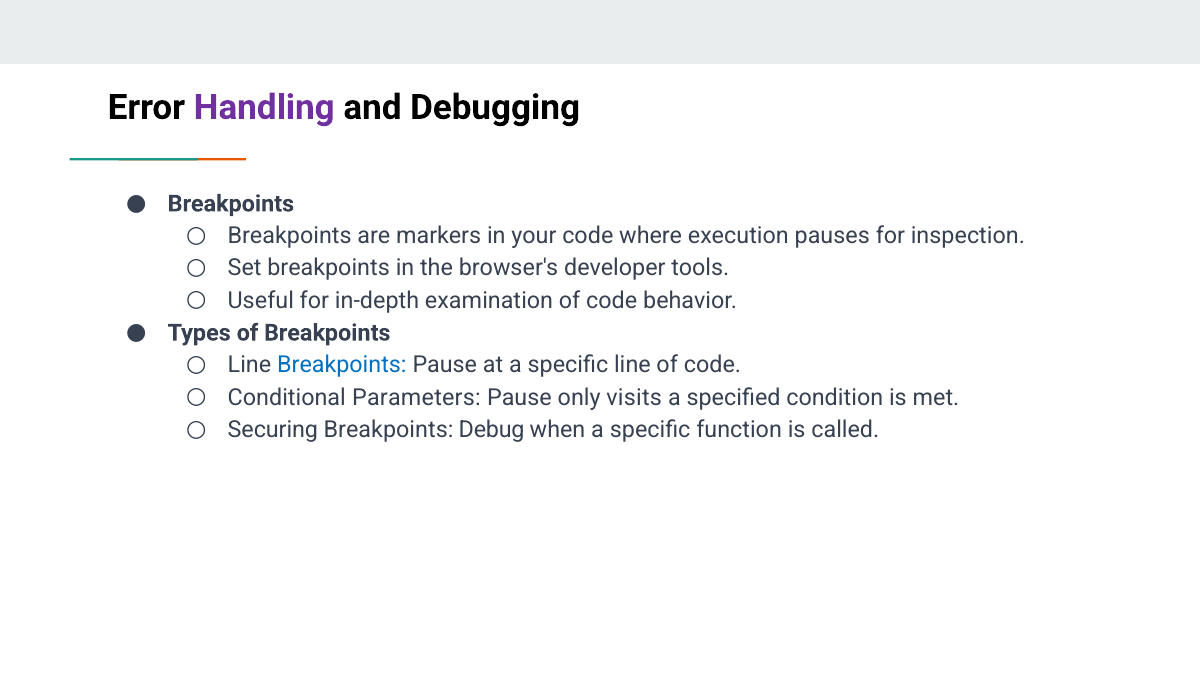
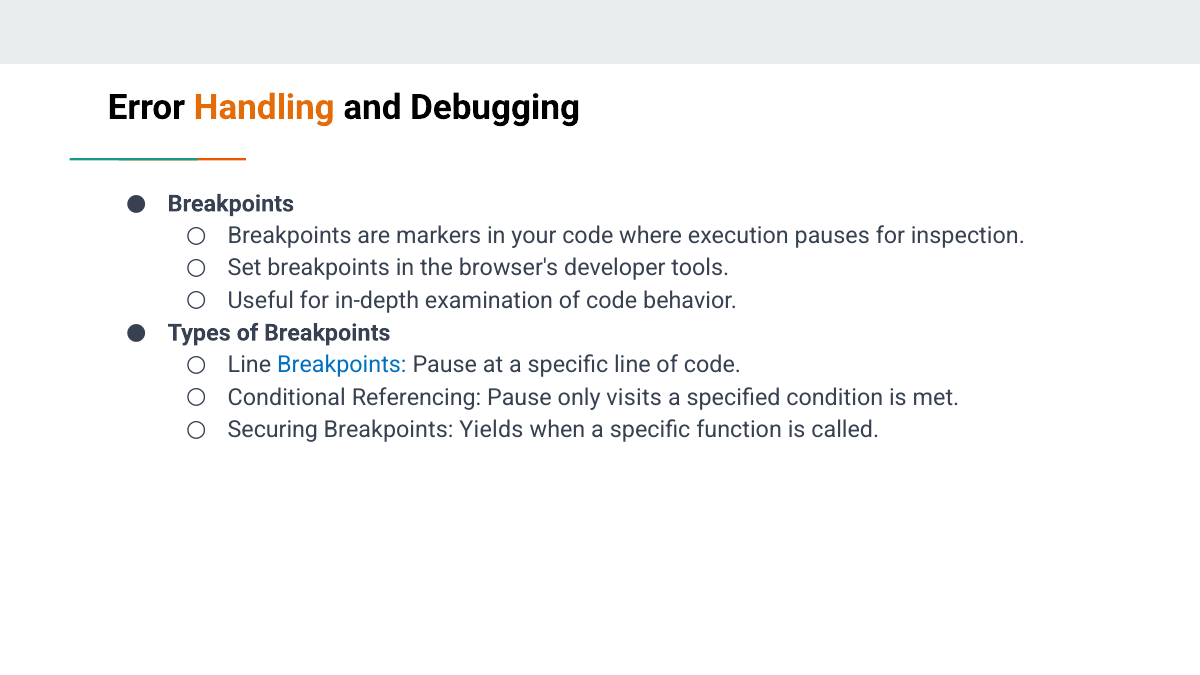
Handling colour: purple -> orange
Parameters: Parameters -> Referencing
Debug: Debug -> Yields
